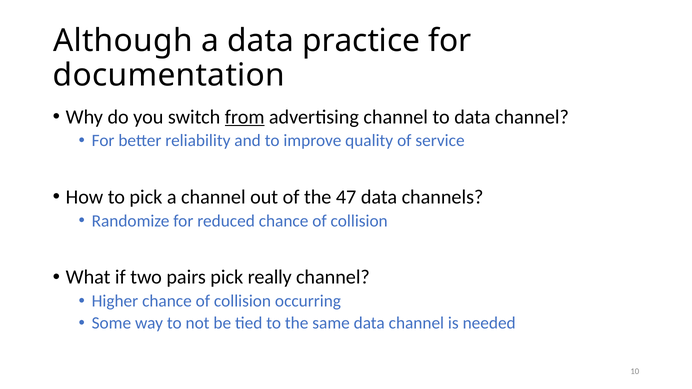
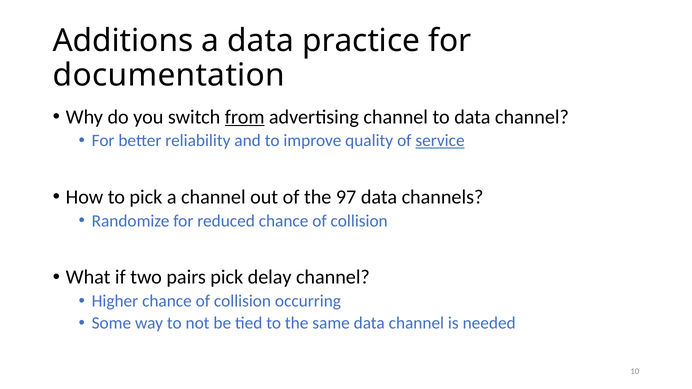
Although: Although -> Additions
service underline: none -> present
47: 47 -> 97
really: really -> delay
